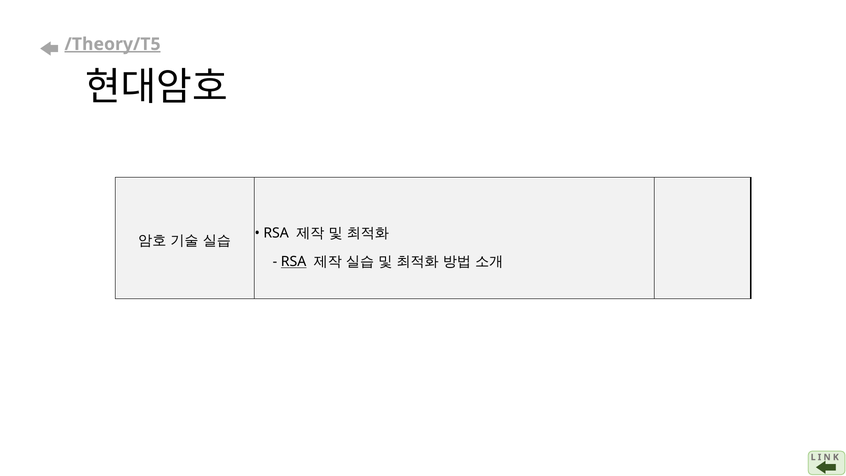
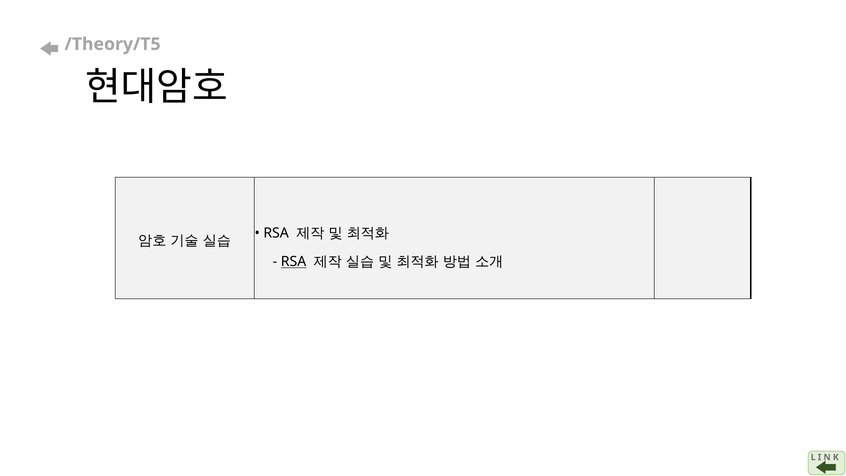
/Theory/T5 underline: present -> none
